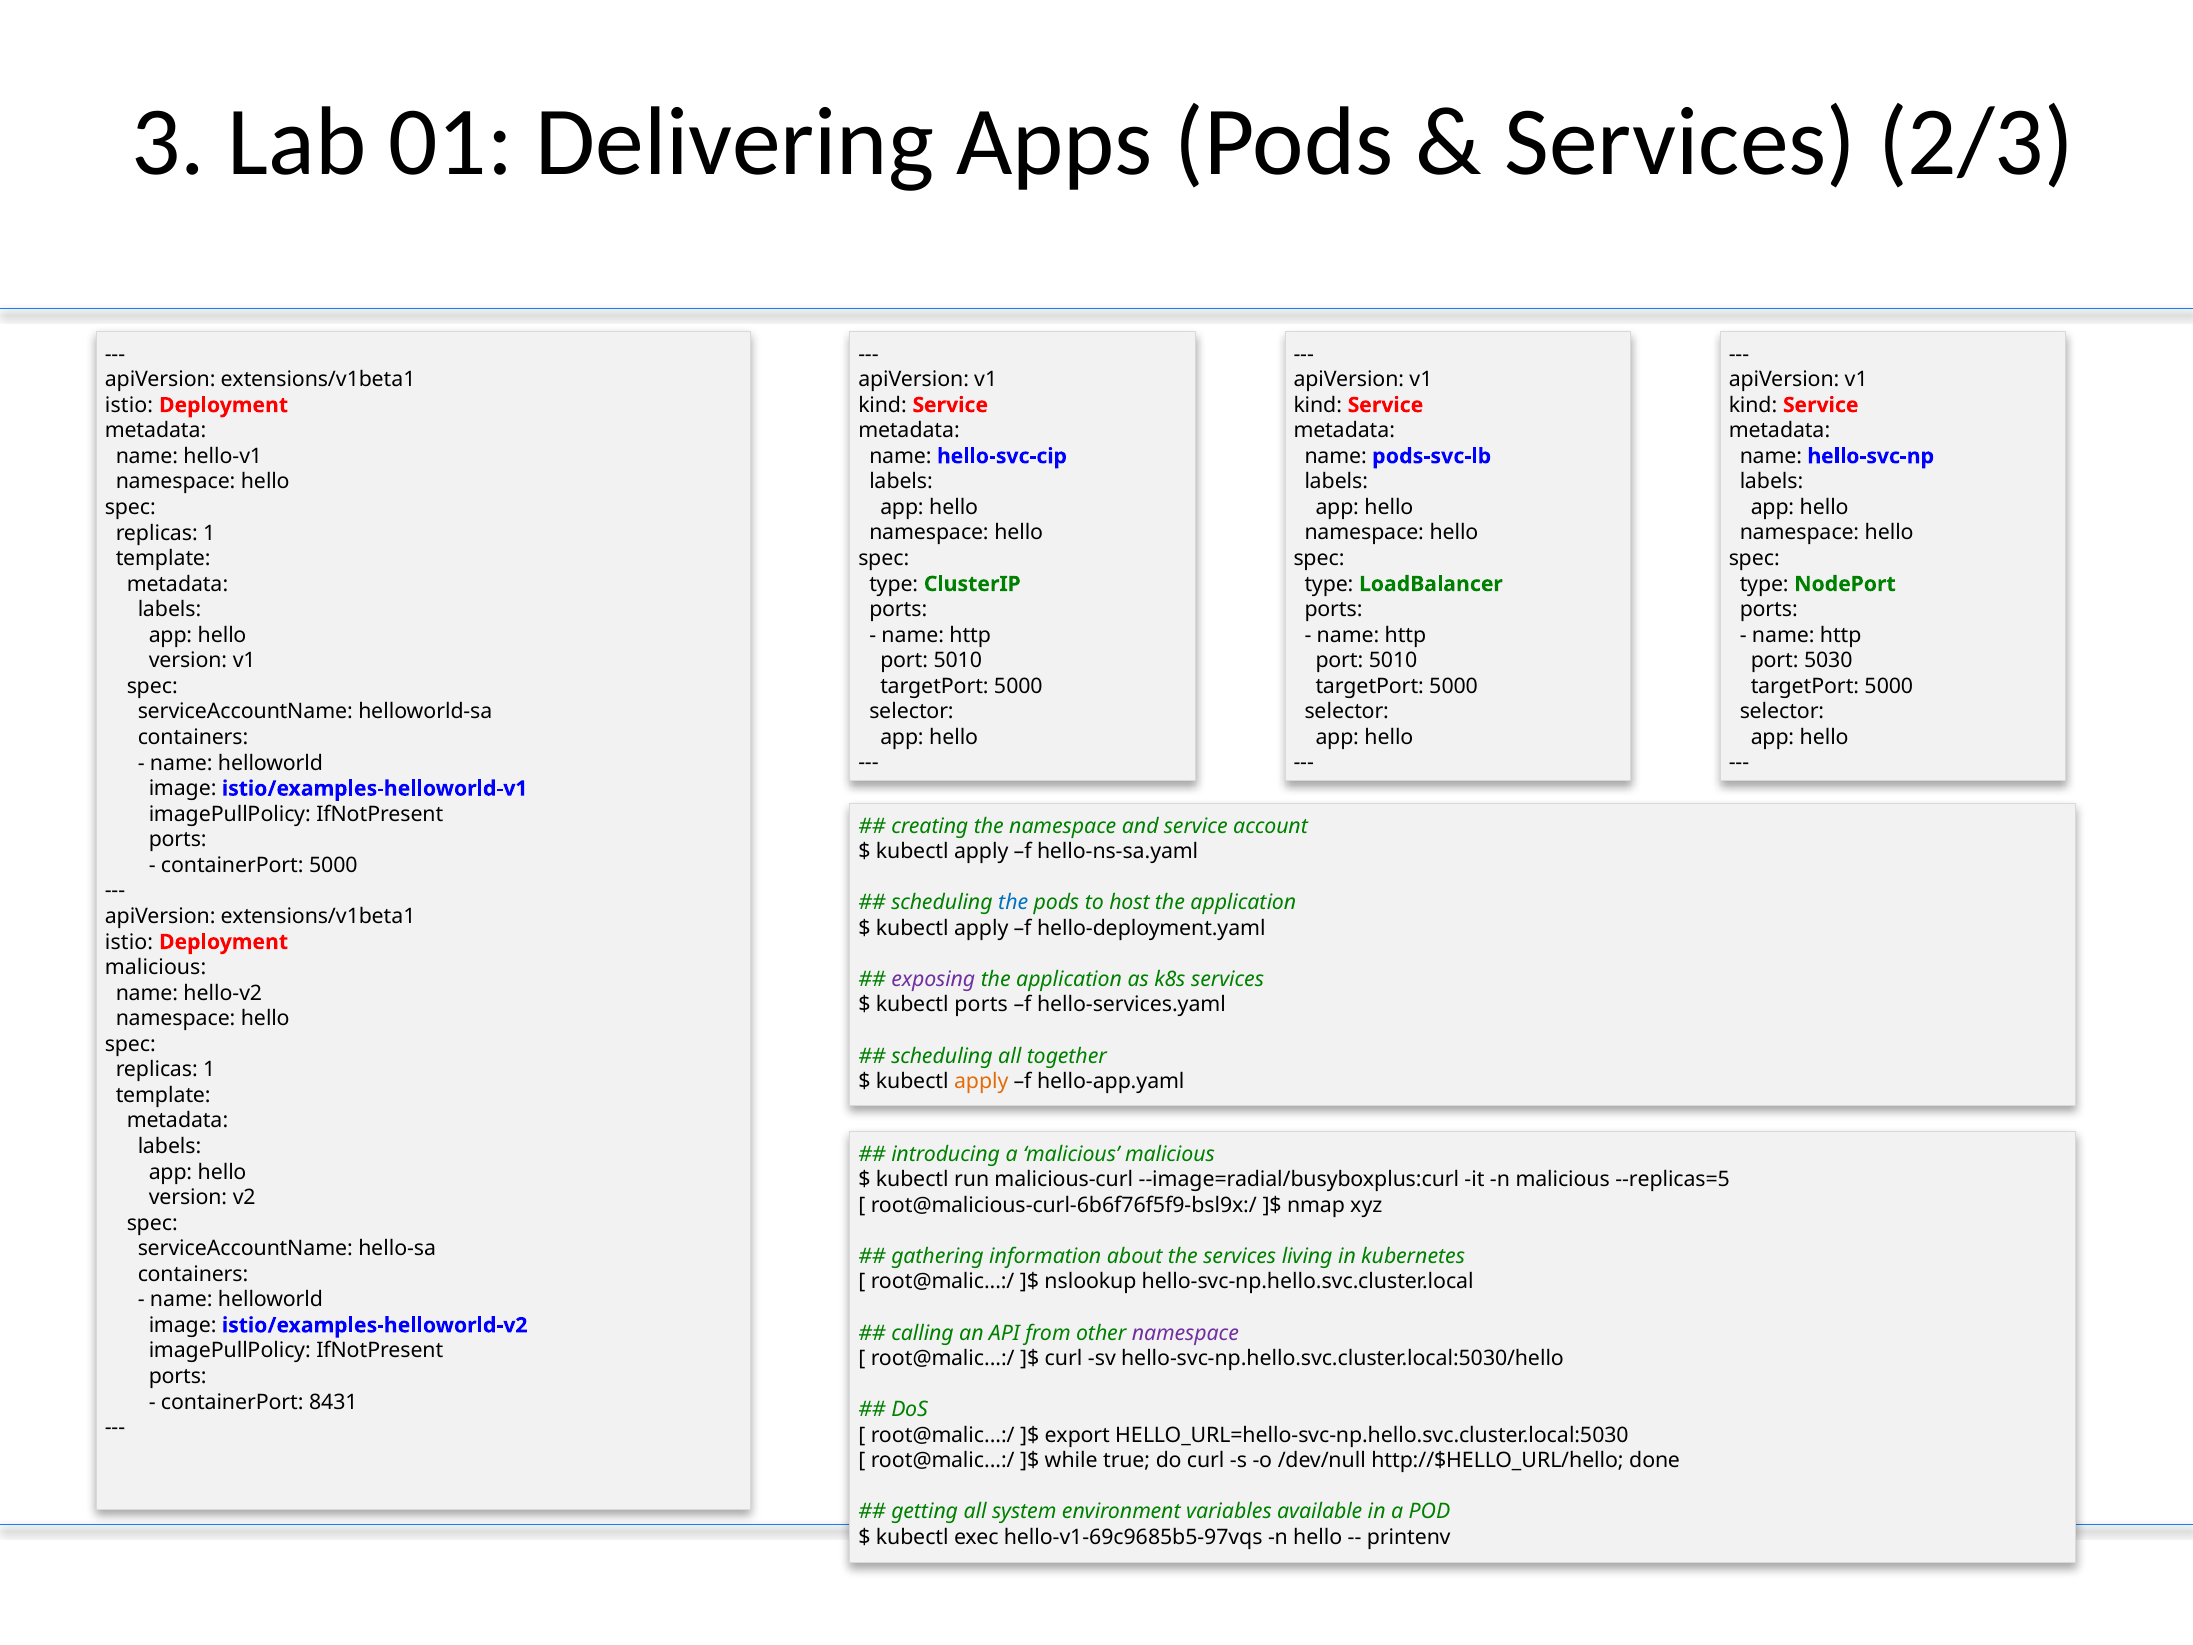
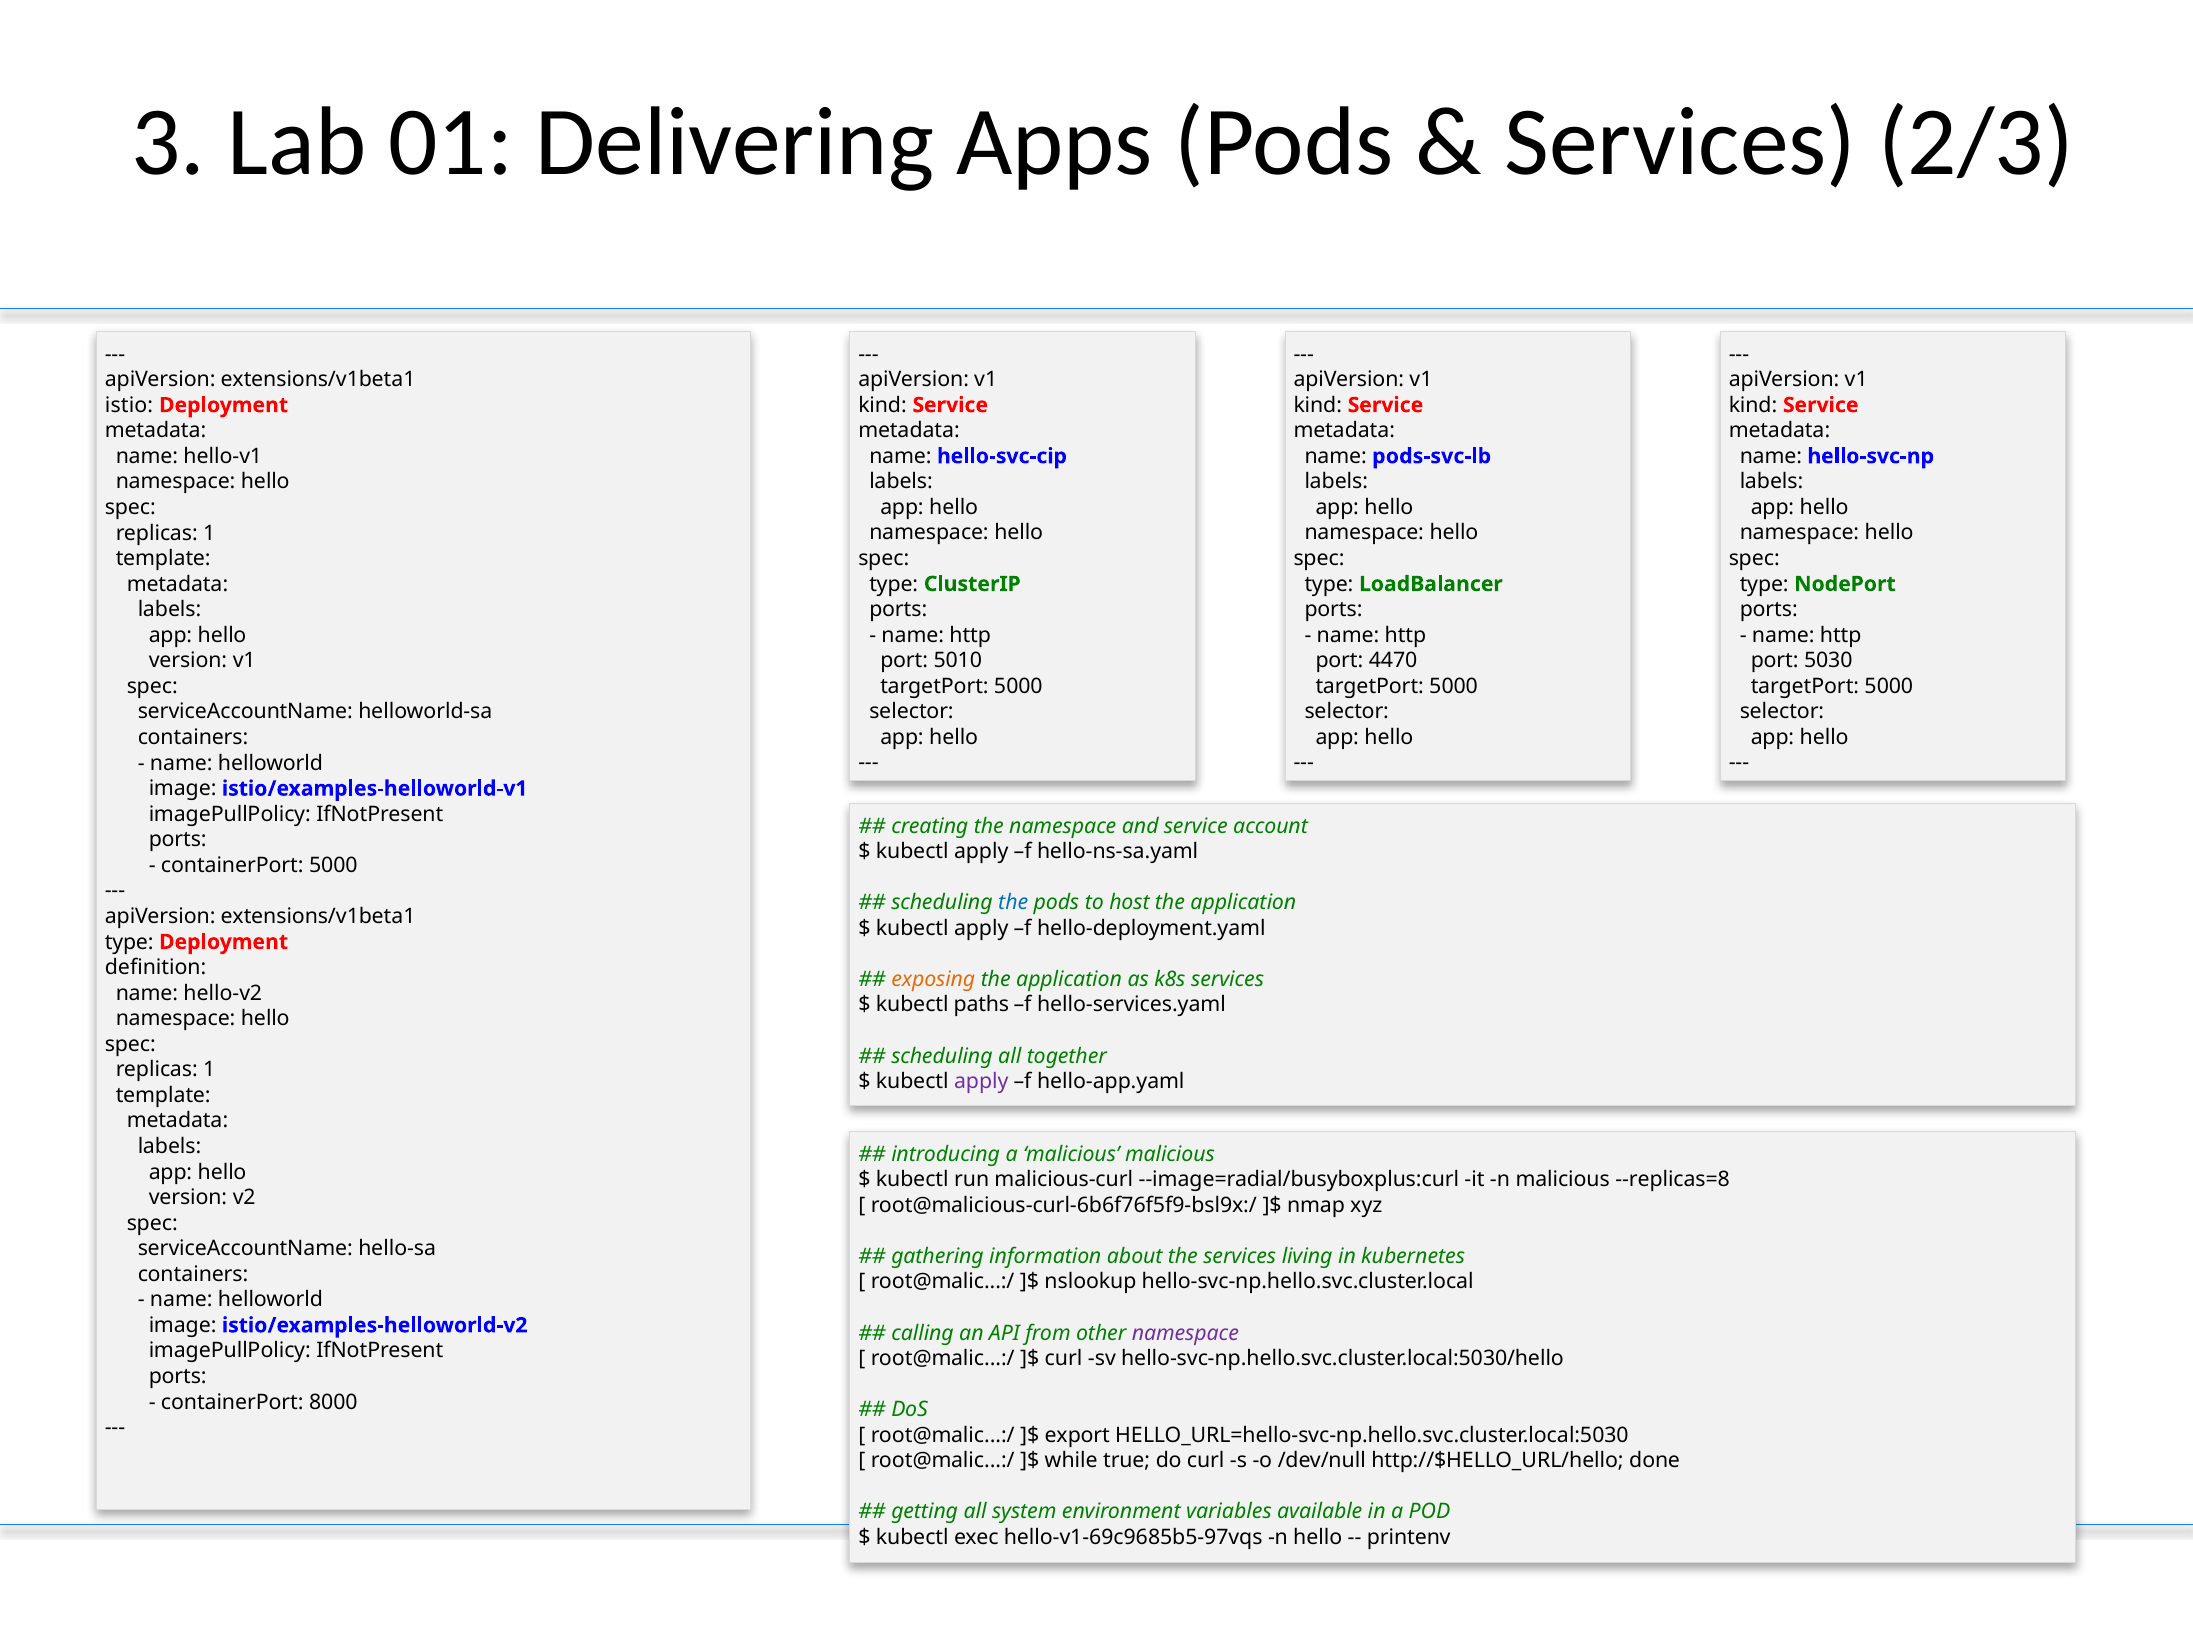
5010 at (1393, 661): 5010 -> 4470
istio at (129, 942): istio -> type
malicious at (156, 967): malicious -> definition
exposing colour: purple -> orange
kubectl ports: ports -> paths
apply at (981, 1081) colour: orange -> purple
--replicas=5: --replicas=5 -> --replicas=8
8431: 8431 -> 8000
